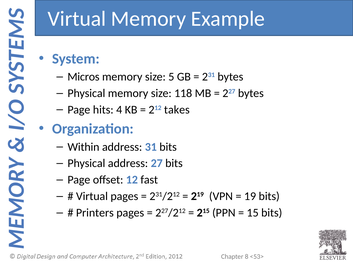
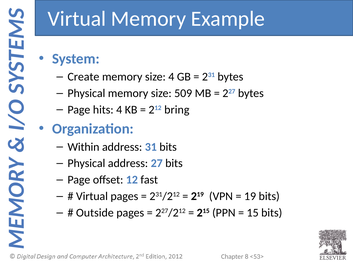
Micros: Micros -> Create
size 5: 5 -> 4
118: 118 -> 509
takes: takes -> bring
Printers: Printers -> Outside
